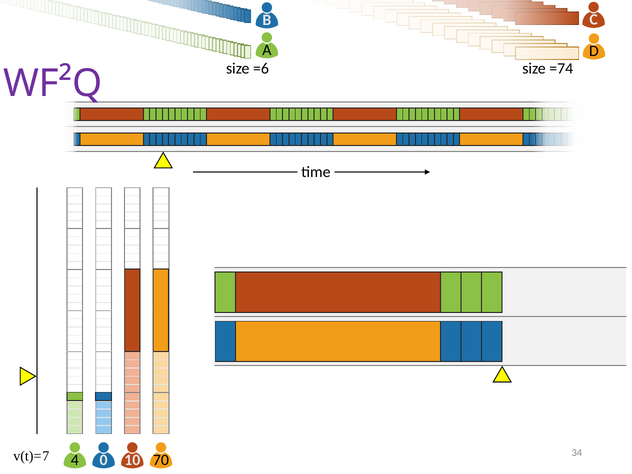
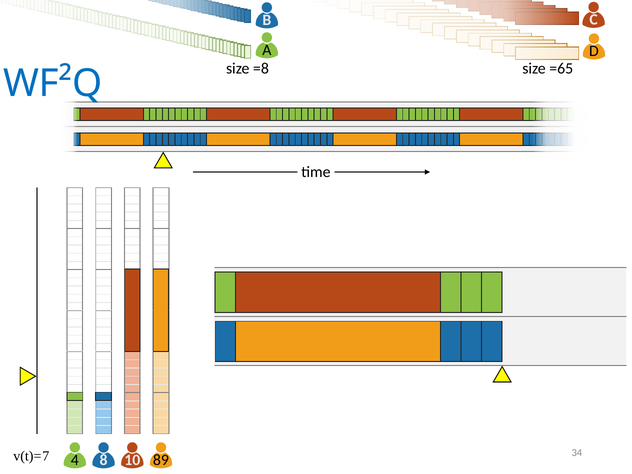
=6: =6 -> =8
=74: =74 -> =65
WF²Q colour: purple -> blue
0: 0 -> 8
70: 70 -> 89
